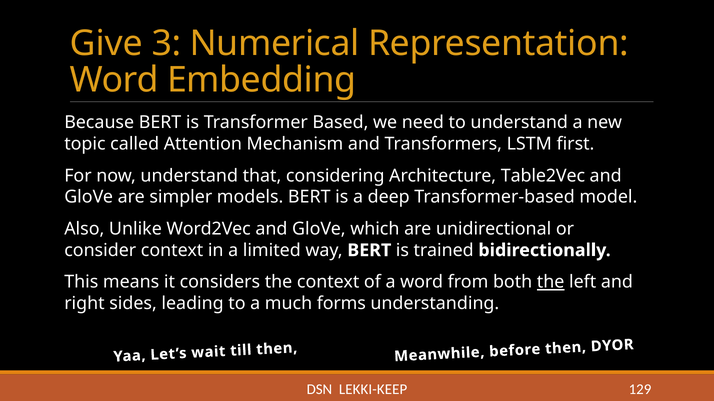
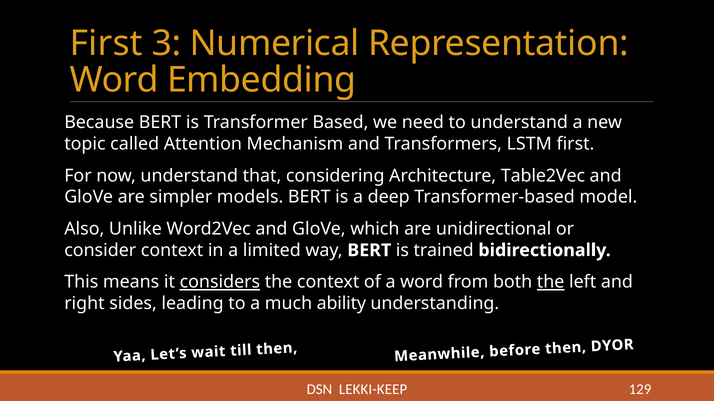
Give at (106, 44): Give -> First
considers underline: none -> present
forms: forms -> ability
